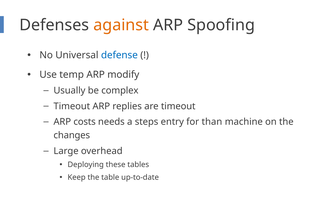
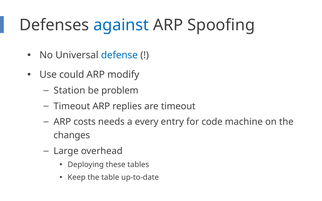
against colour: orange -> blue
temp: temp -> could
Usually: Usually -> Station
complex: complex -> problem
steps: steps -> every
than: than -> code
